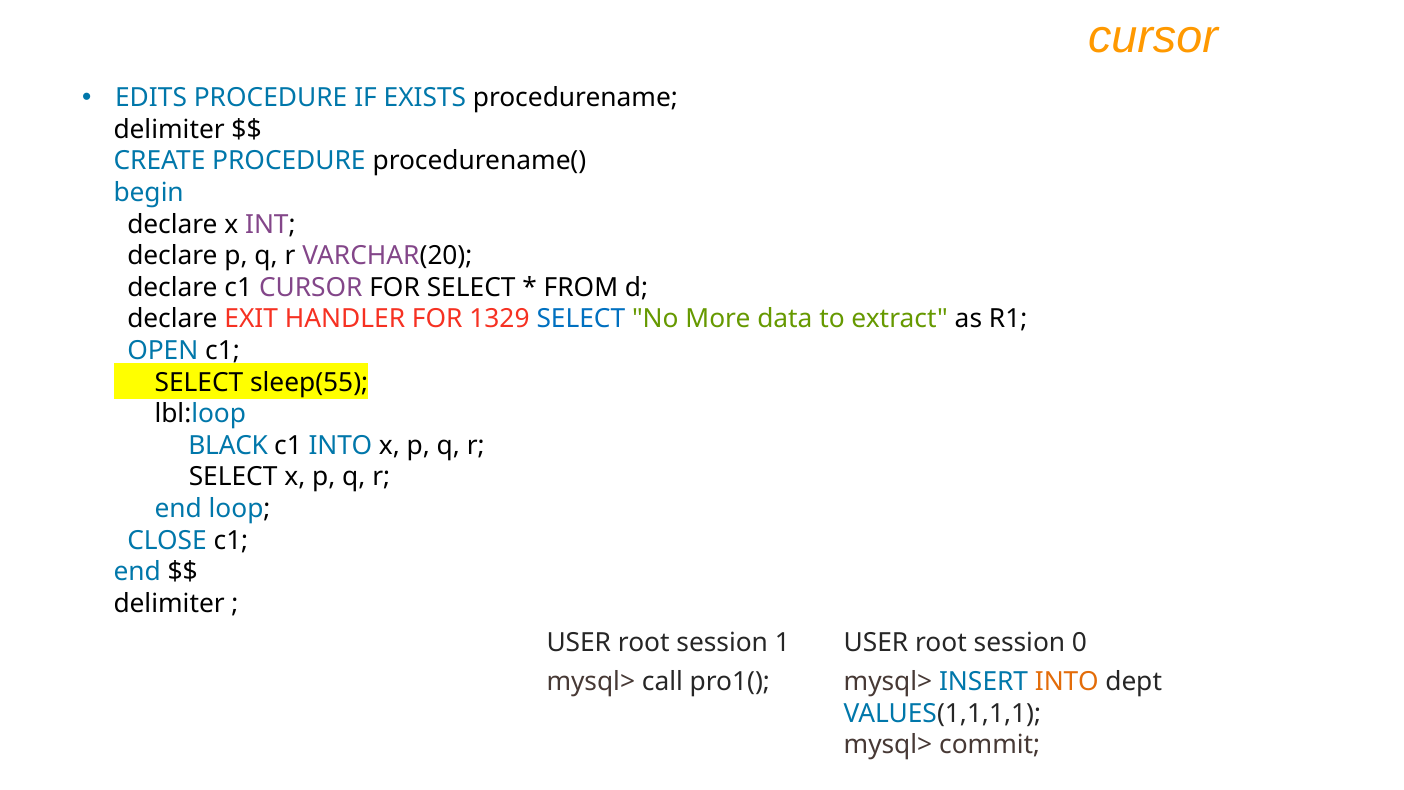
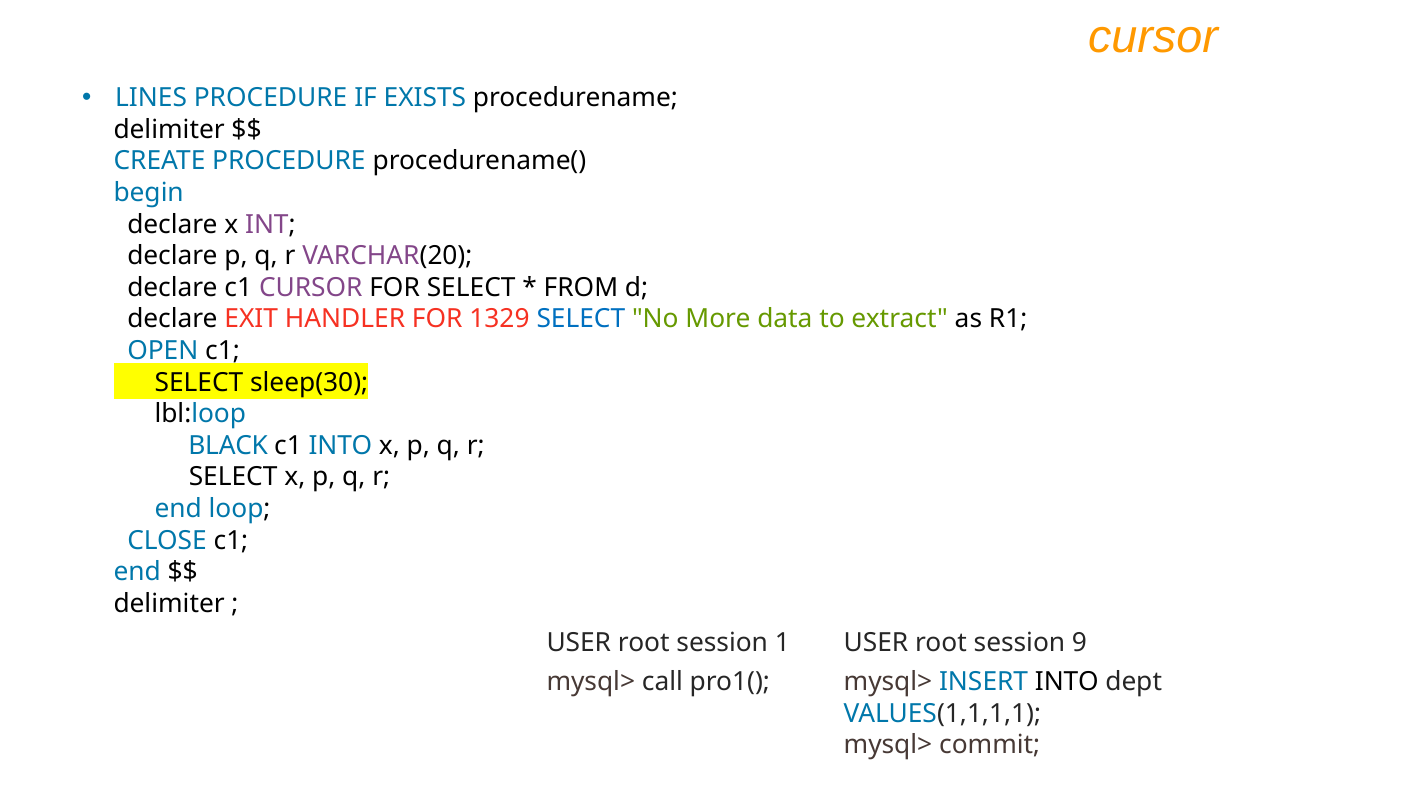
EDITS: EDITS -> LINES
sleep(55: sleep(55 -> sleep(30
0: 0 -> 9
INTO at (1067, 682) colour: orange -> black
